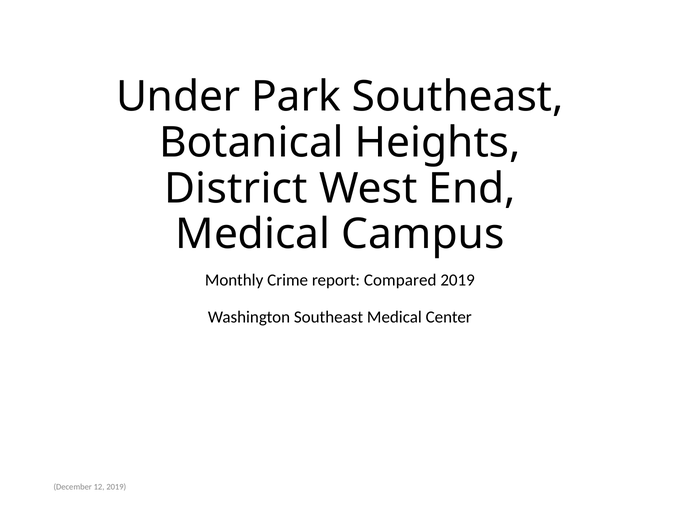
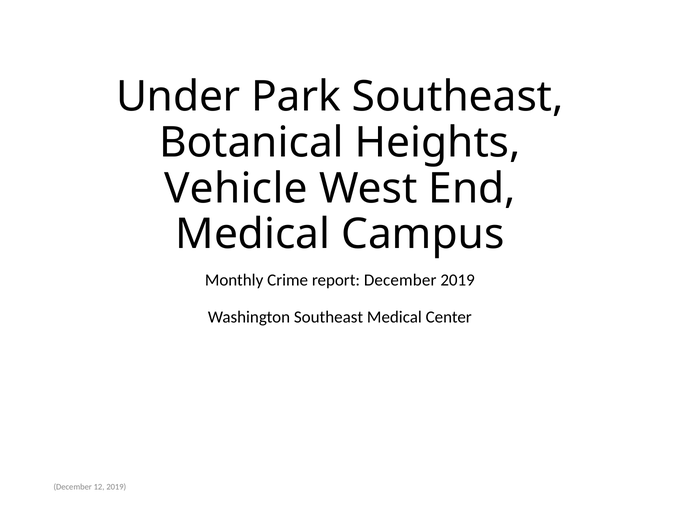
District: District -> Vehicle
report Compared: Compared -> December
